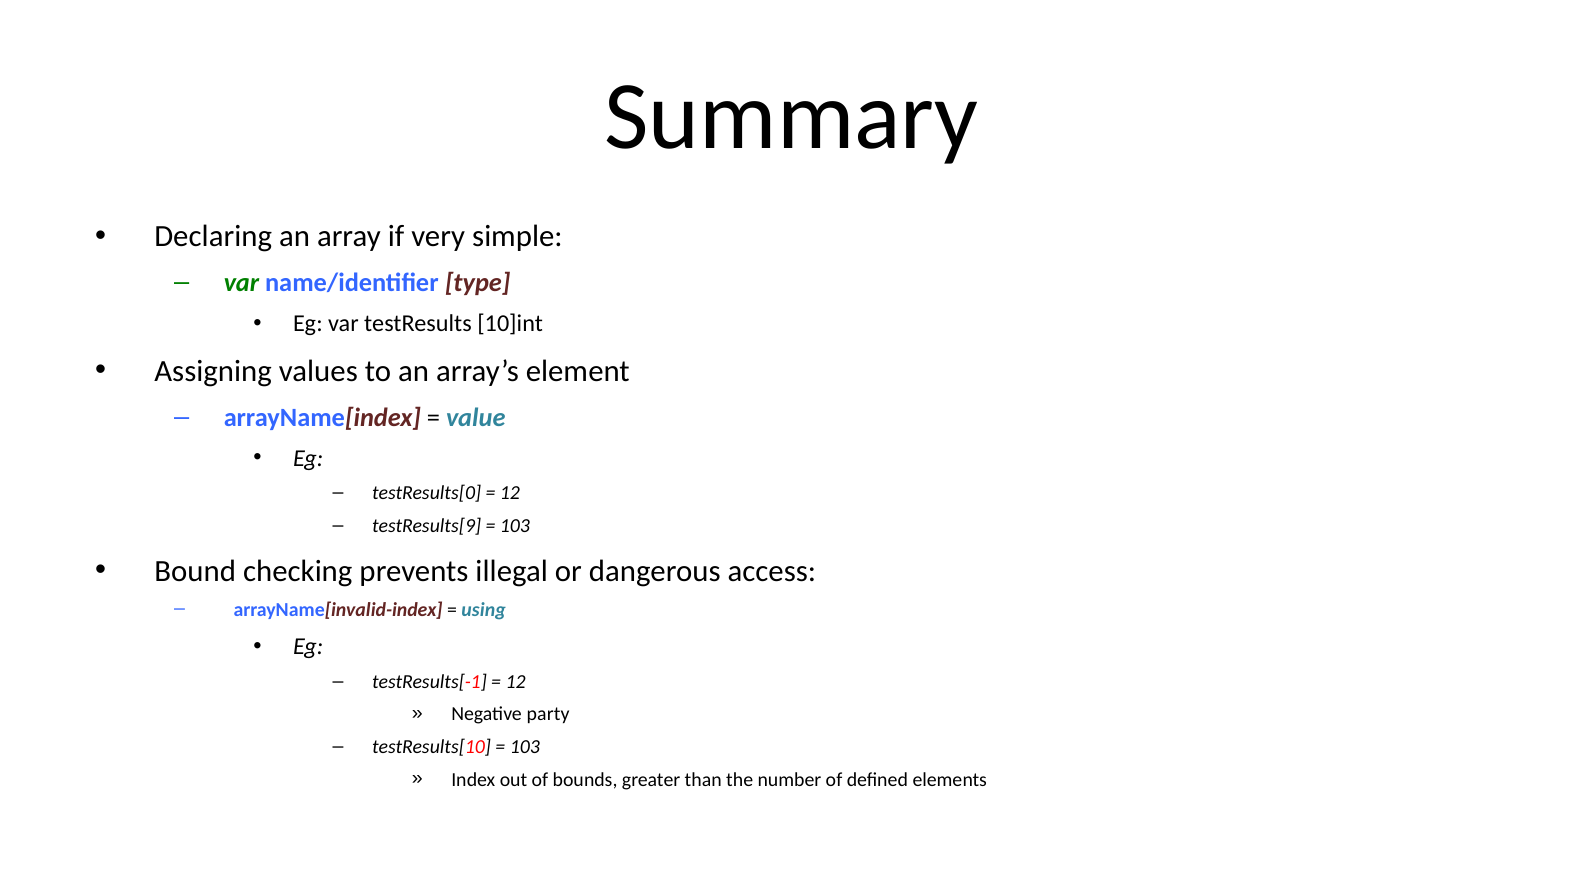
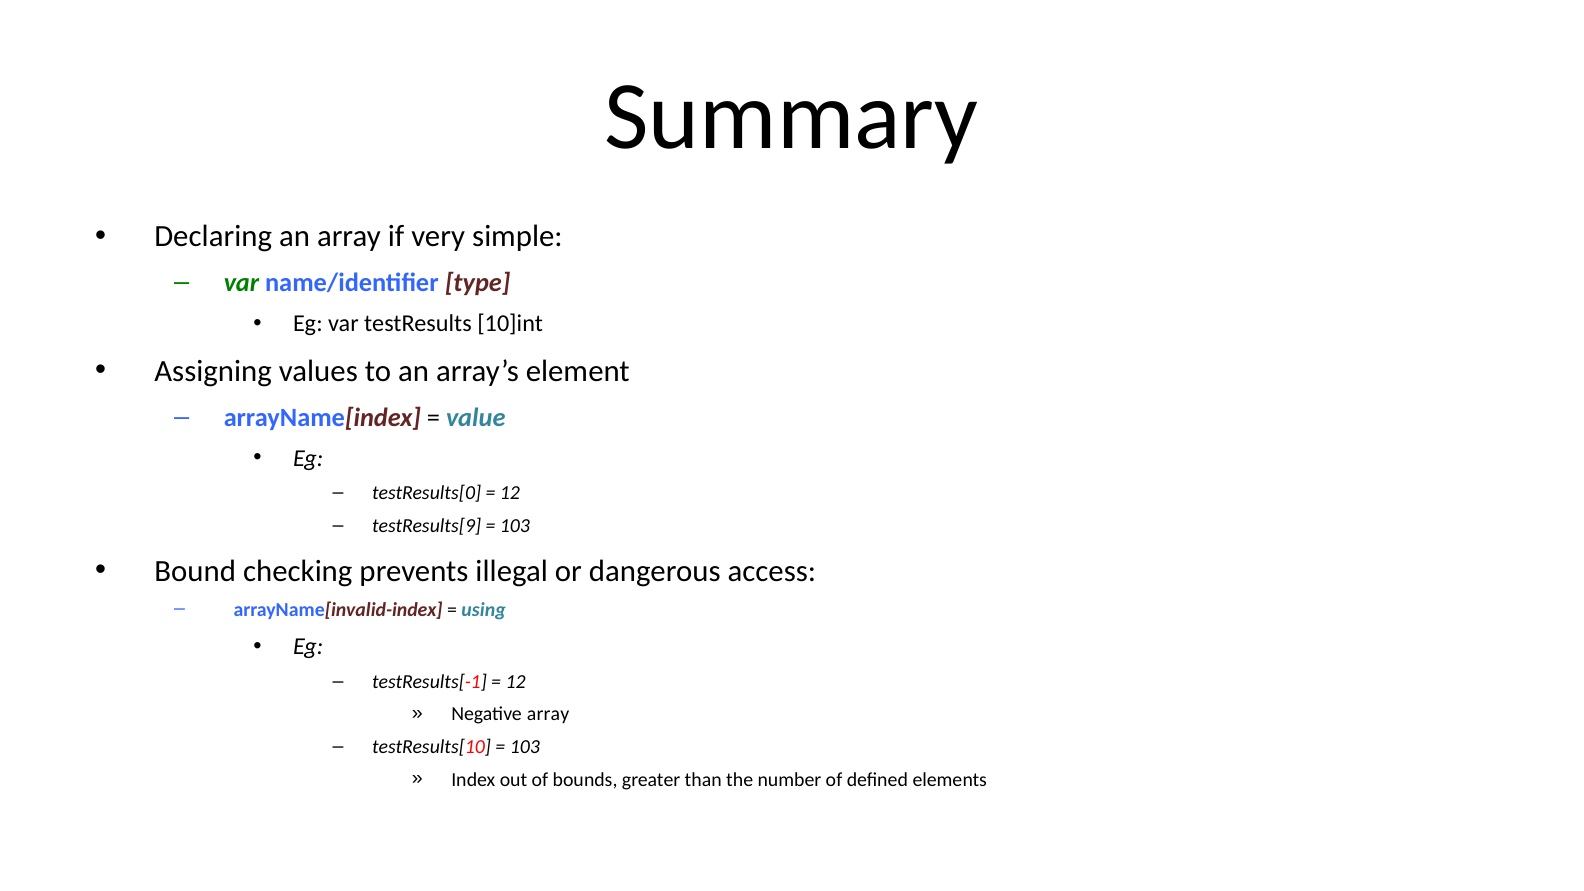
Negative party: party -> array
